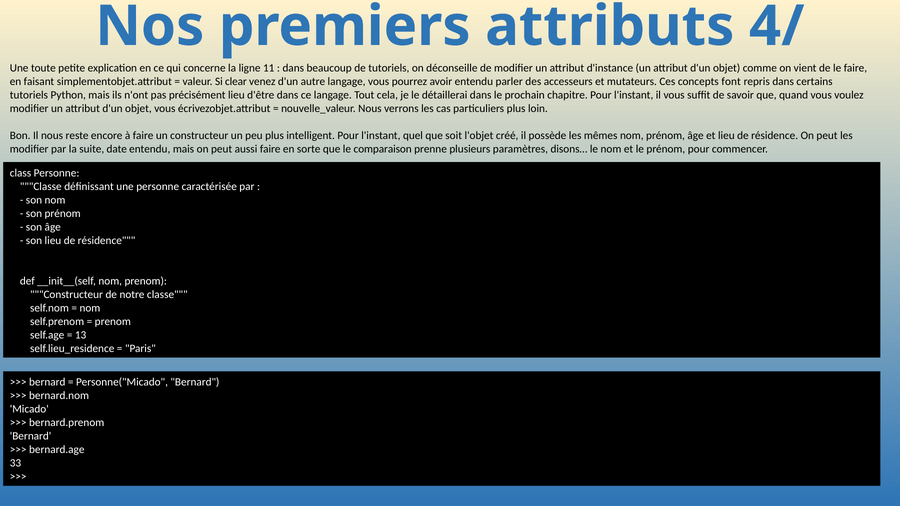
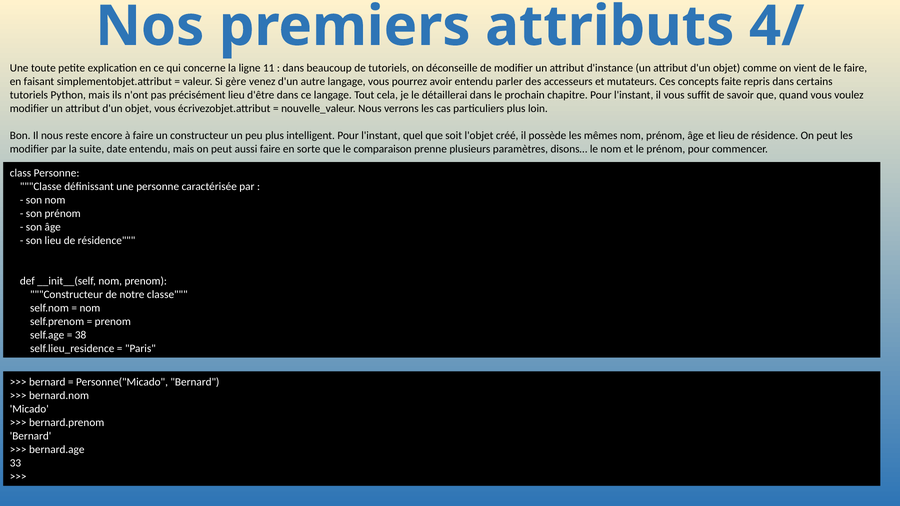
clear: clear -> gère
font: font -> faite
13: 13 -> 38
